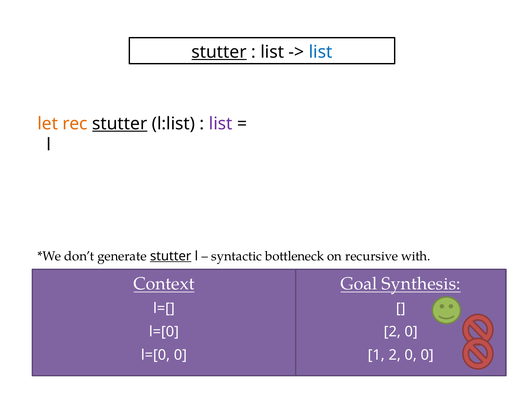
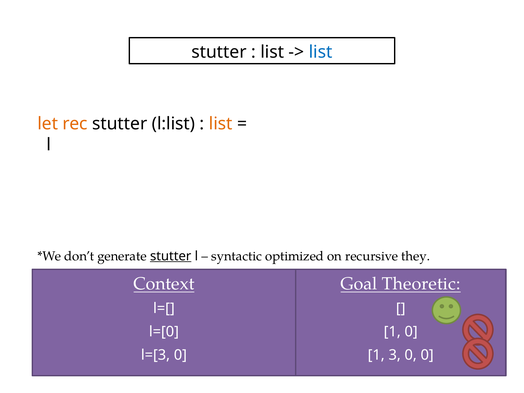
stutter at (219, 52) underline: present -> none
stutter at (120, 124) underline: present -> none
list at (221, 124) colour: purple -> orange
bottleneck: bottleneck -> optimized
with: with -> they
Synthesis: Synthesis -> Theoretic
2 at (392, 332): 2 -> 1
l=[0 at (156, 355): l=[0 -> l=[3
1 2: 2 -> 3
